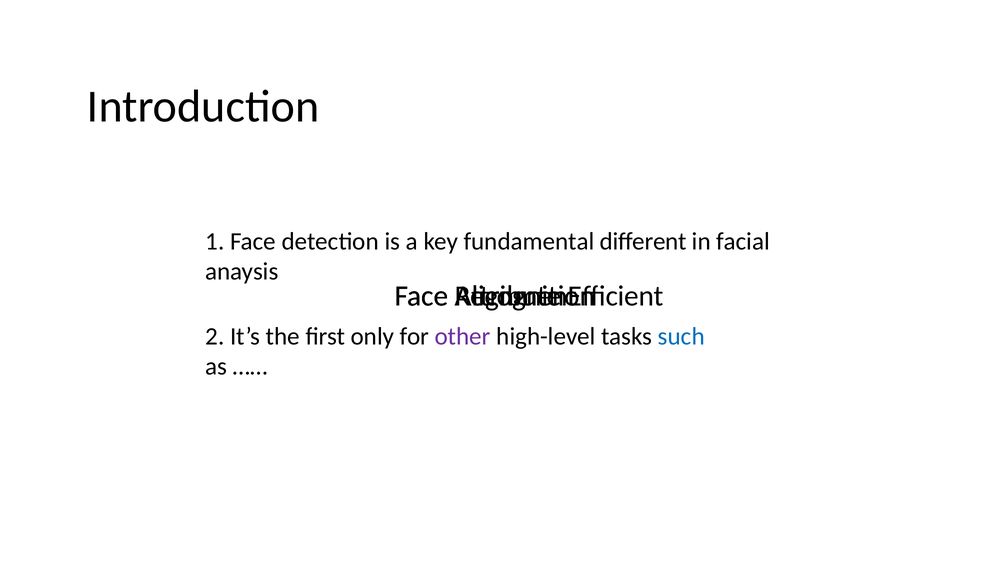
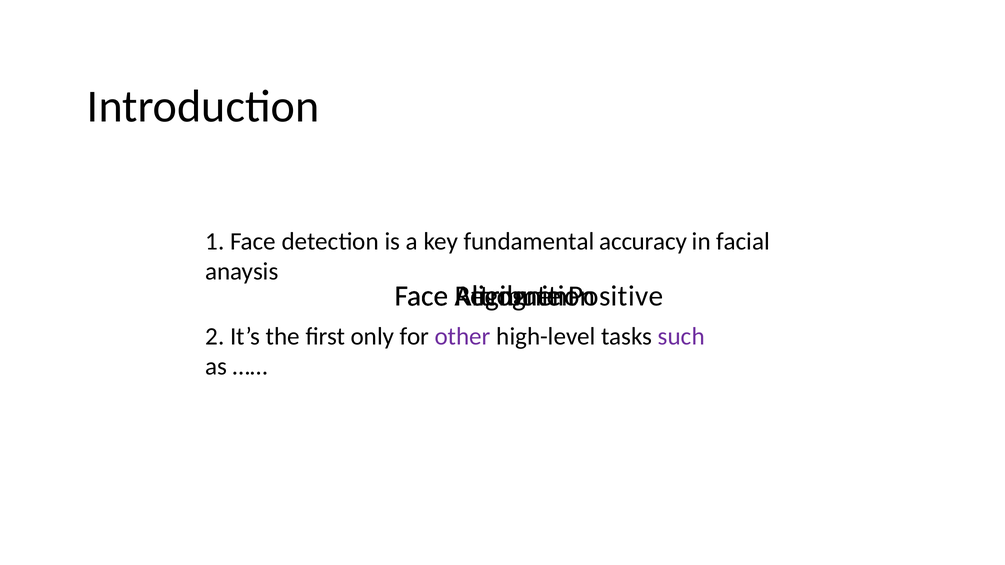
diﬀerent: diﬀerent -> accuracy
Eﬃcient: Eﬃcient -> Positive
such colour: blue -> purple
